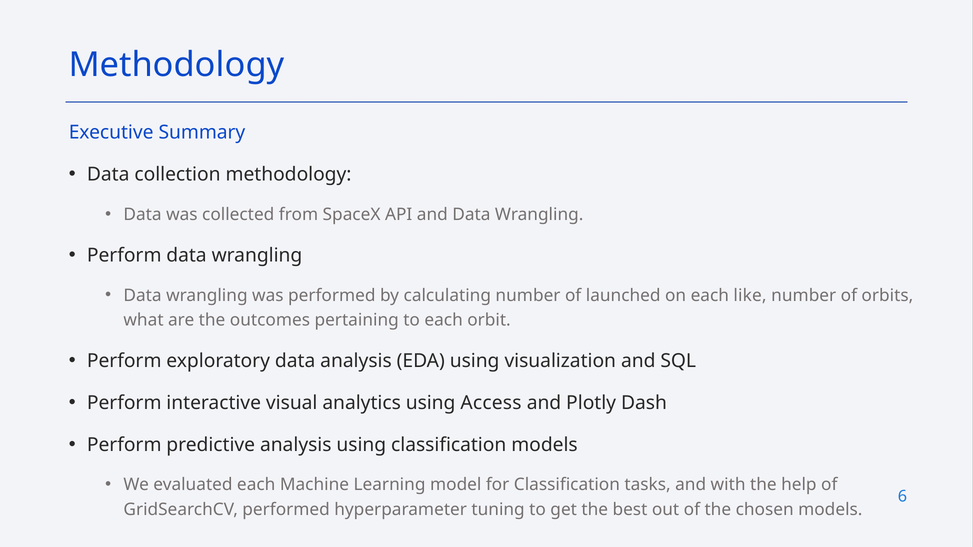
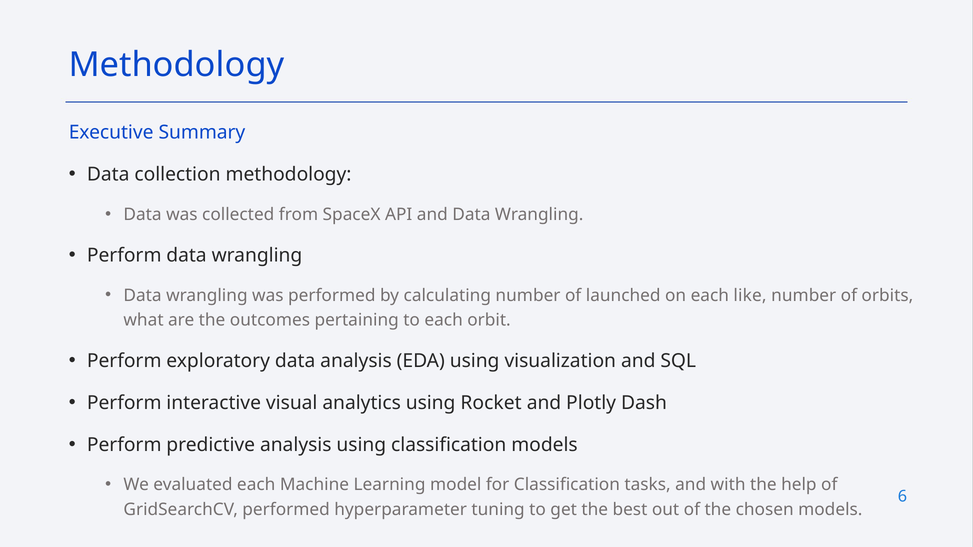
Access: Access -> Rocket
